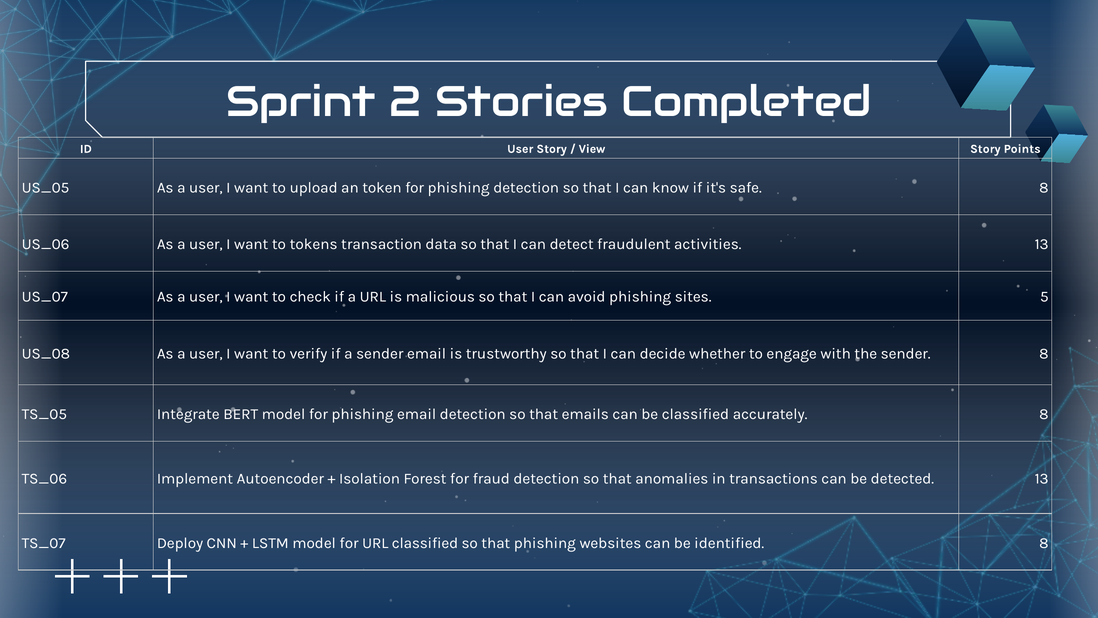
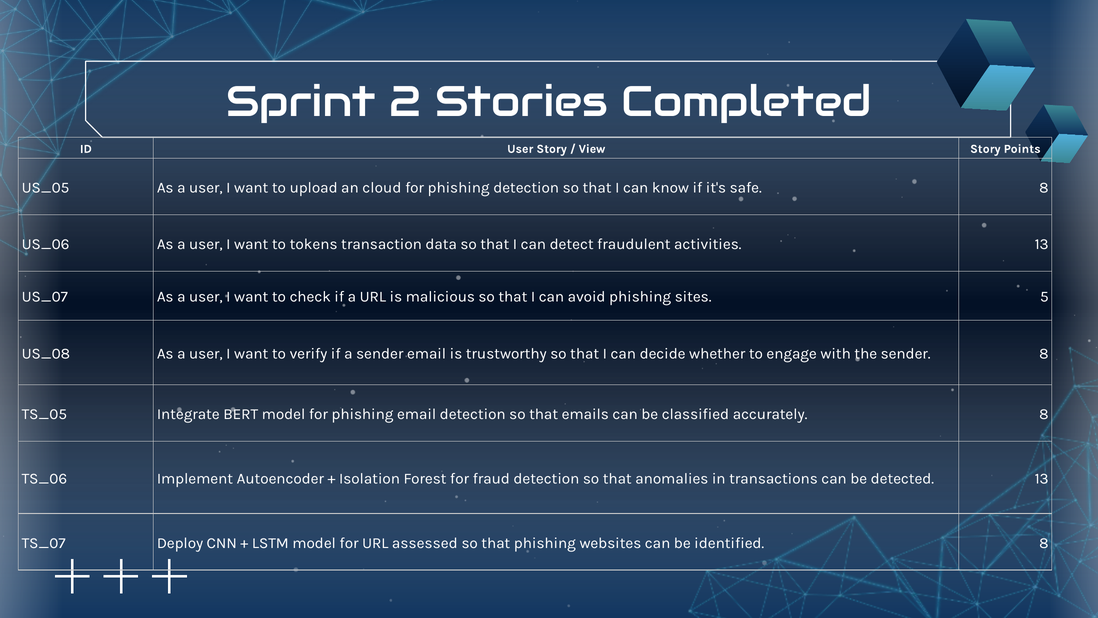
token: token -> cloud
URL classified: classified -> assessed
